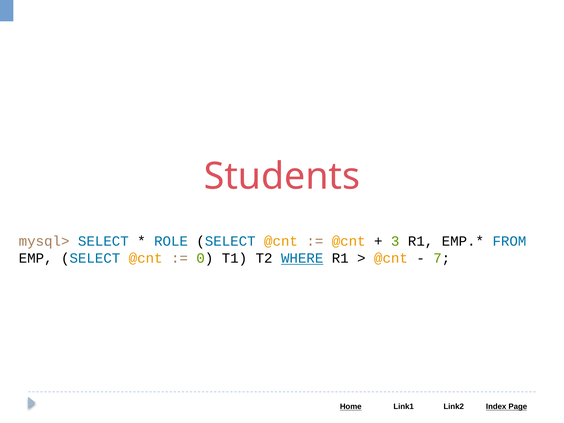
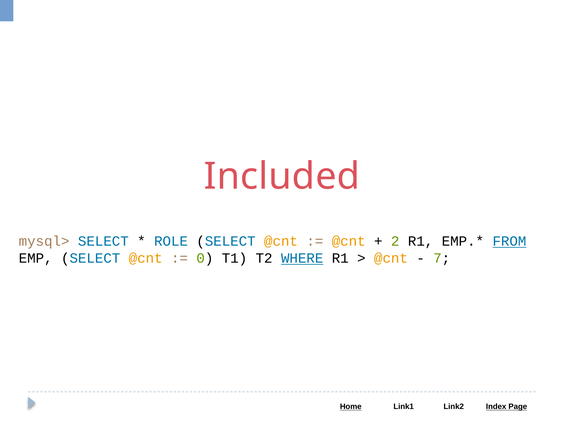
Students: Students -> Included
3: 3 -> 2
FROM underline: none -> present
